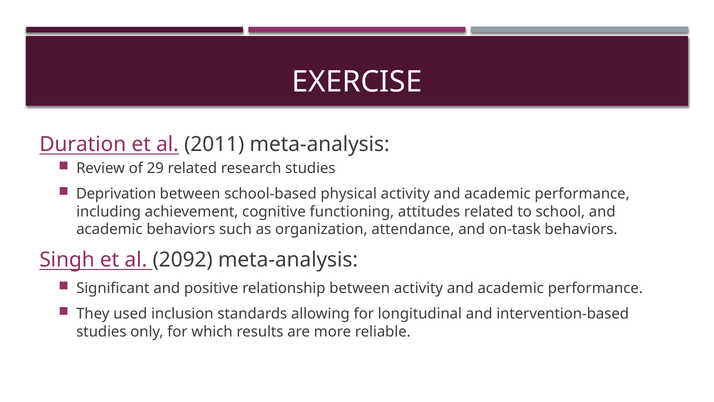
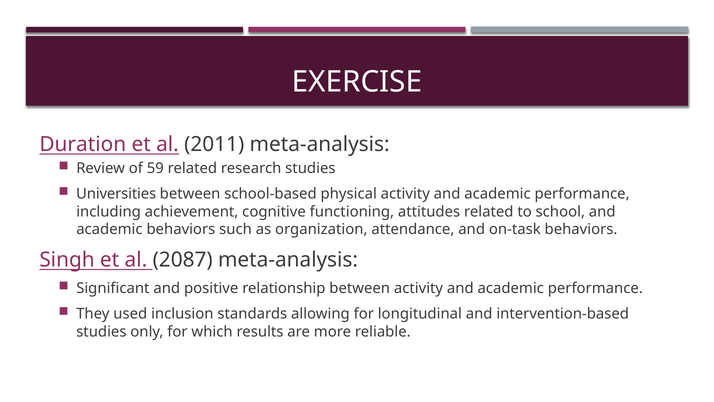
29: 29 -> 59
Deprivation: Deprivation -> Universities
2092: 2092 -> 2087
